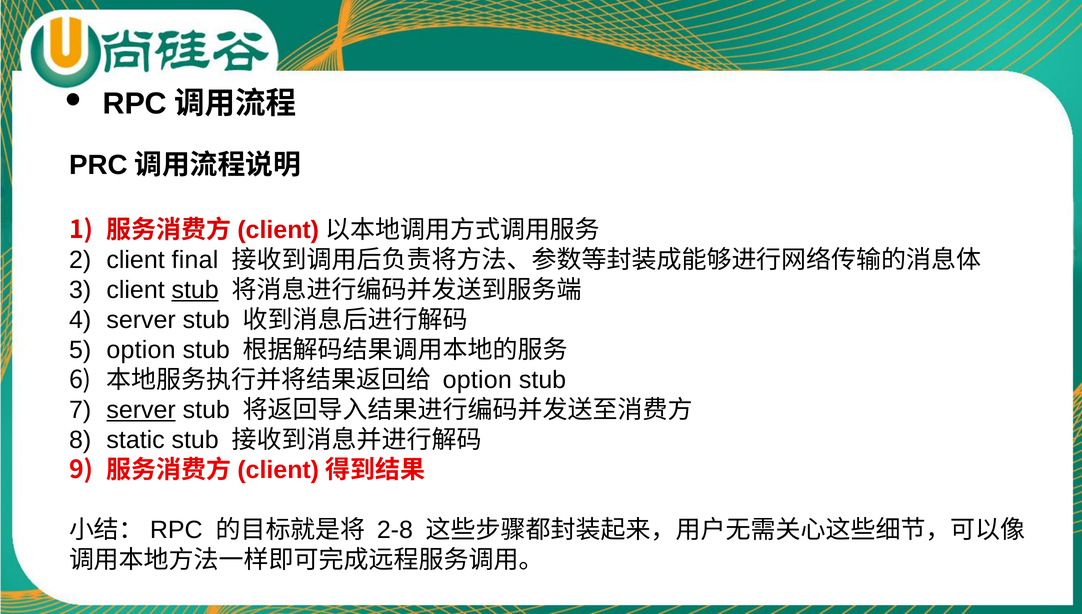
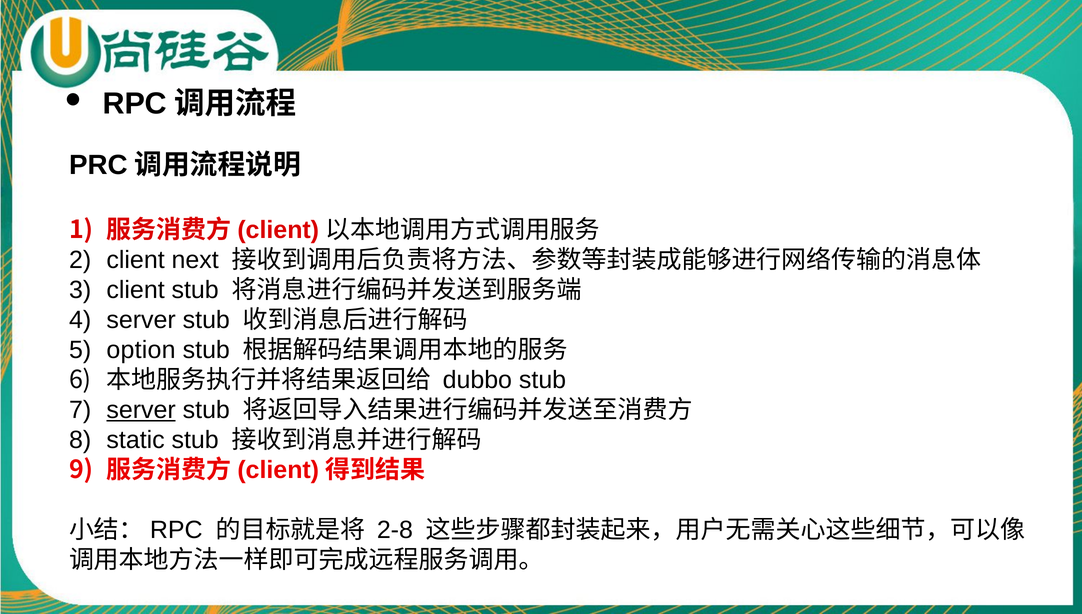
final: final -> next
stub at (195, 290) underline: present -> none
option at (477, 380): option -> dubbo
